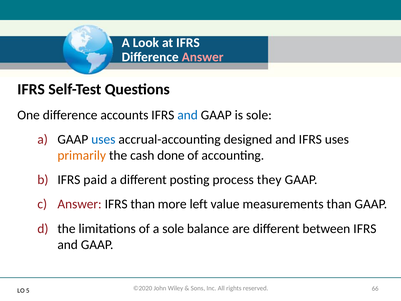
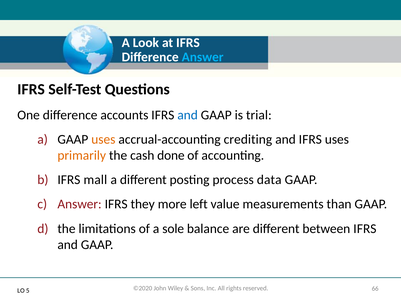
Answer at (203, 57) colour: pink -> light blue
is sole: sole -> trial
uses at (103, 139) colour: blue -> orange
designed: designed -> crediting
paid: paid -> mall
they: they -> data
S than: than -> they
